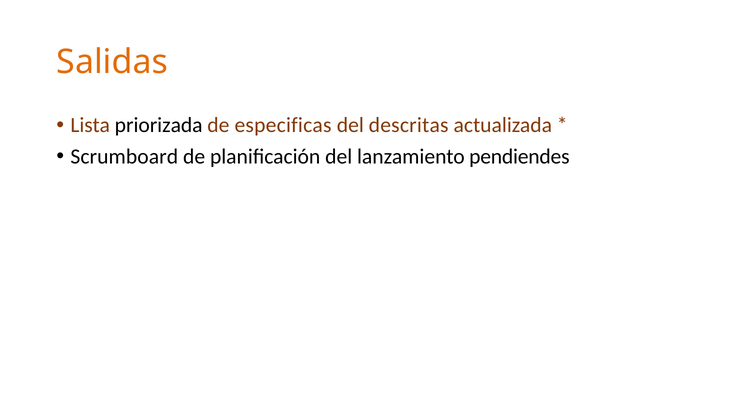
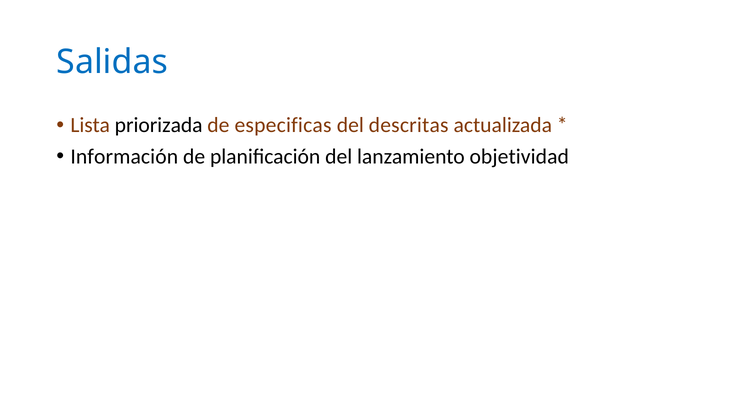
Salidas colour: orange -> blue
Scrumboard: Scrumboard -> Información
pendiendes: pendiendes -> objetividad
